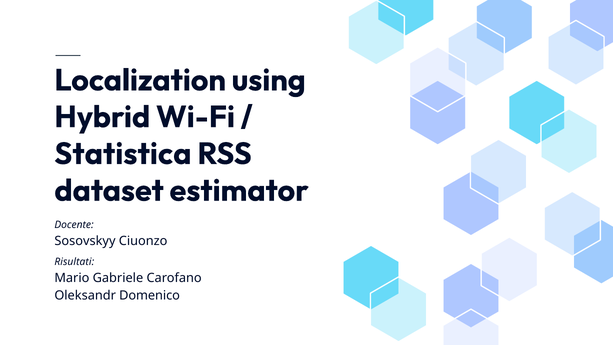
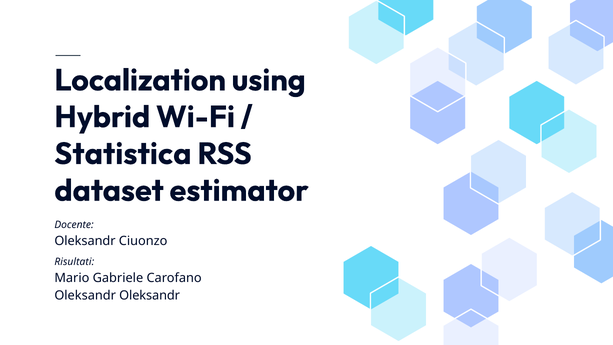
Sosovskyy at (85, 241): Sosovskyy -> Oleksandr
Oleksandr Domenico: Domenico -> Oleksandr
